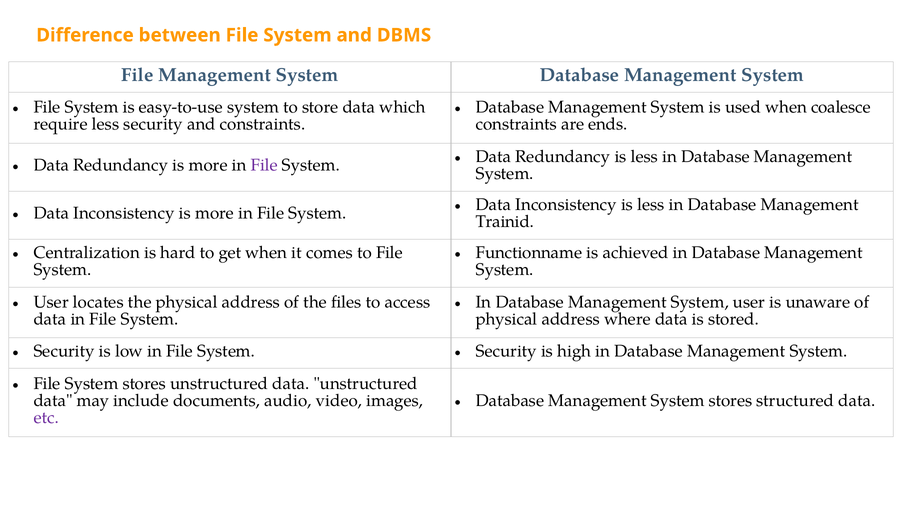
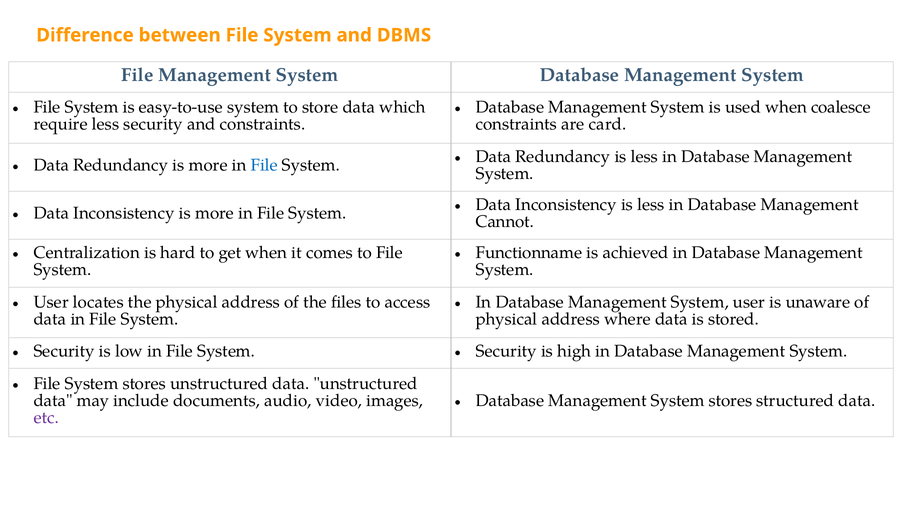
ends: ends -> card
File at (264, 165) colour: purple -> blue
Trainid: Trainid -> Cannot
